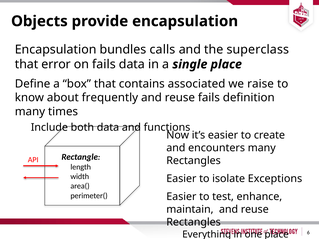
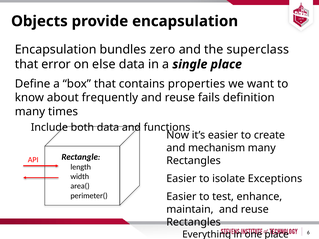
calls: calls -> zero
on fails: fails -> else
associated: associated -> properties
raise: raise -> want
encounters: encounters -> mechanism
